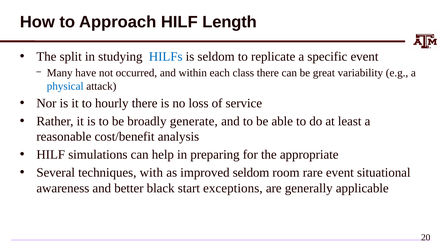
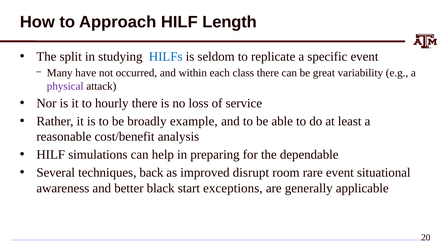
physical colour: blue -> purple
generate: generate -> example
appropriate: appropriate -> dependable
with: with -> back
improved seldom: seldom -> disrupt
